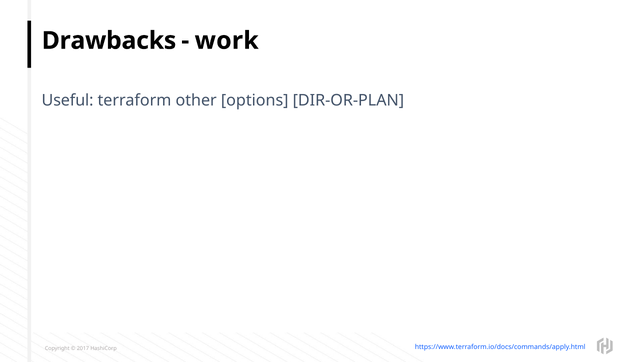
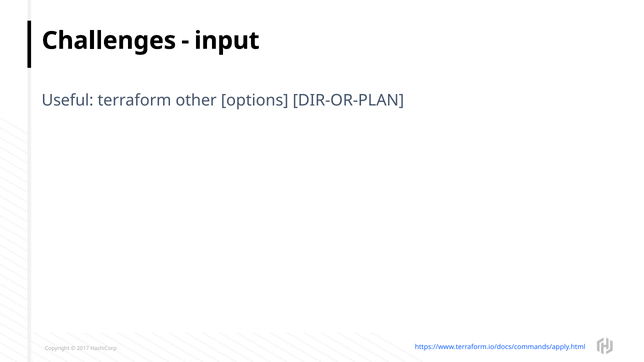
Drawbacks: Drawbacks -> Challenges
work: work -> input
